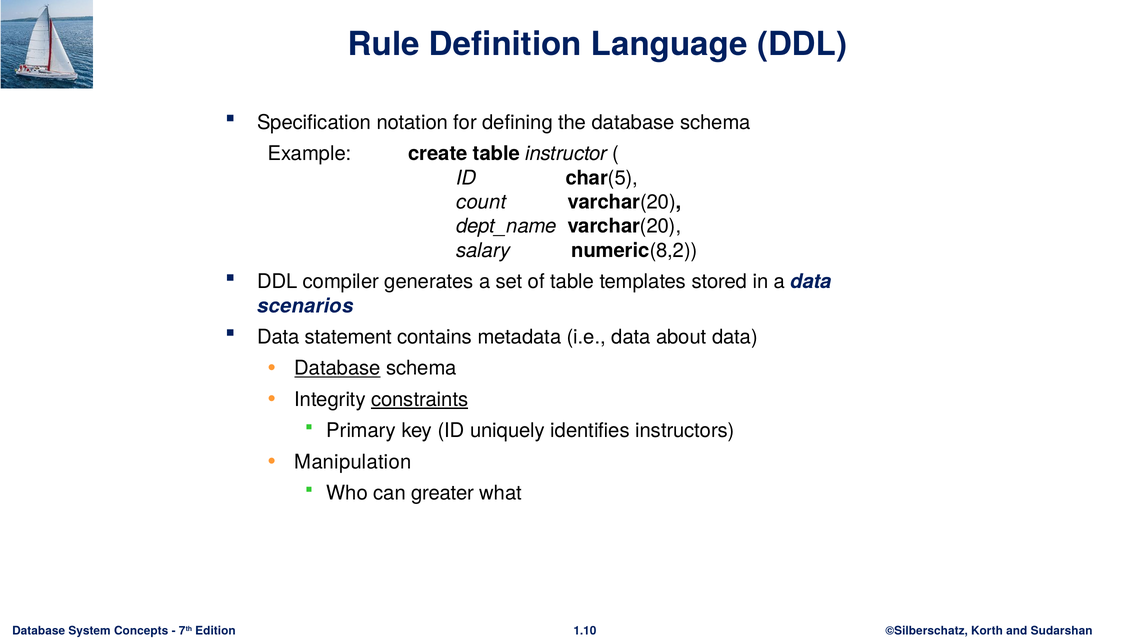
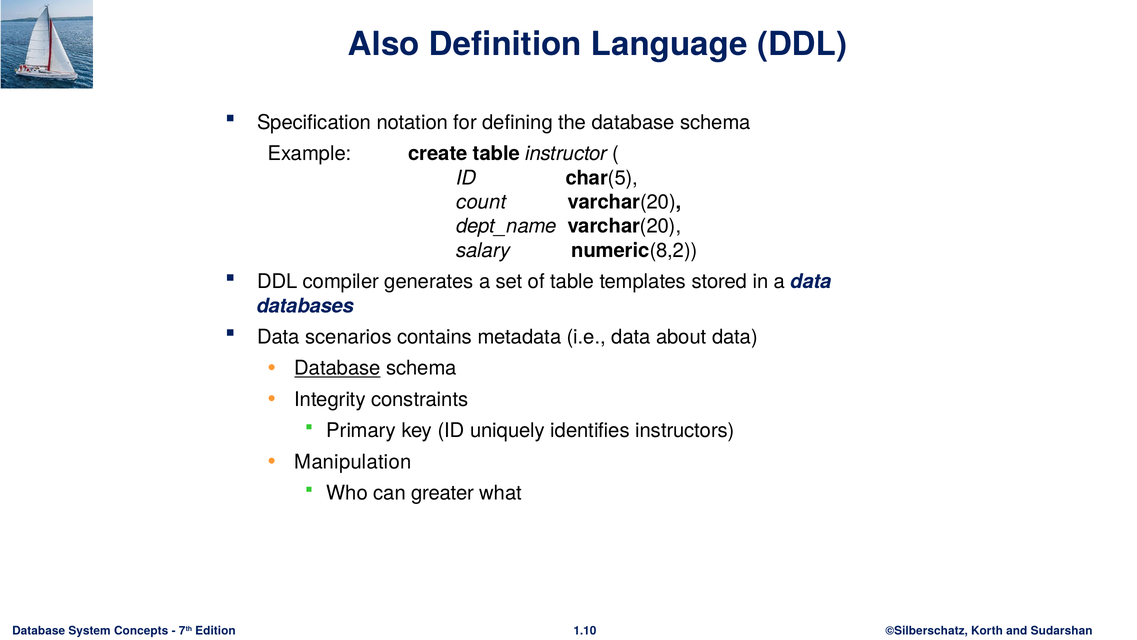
Rule: Rule -> Also
scenarios: scenarios -> databases
statement: statement -> scenarios
constraints underline: present -> none
